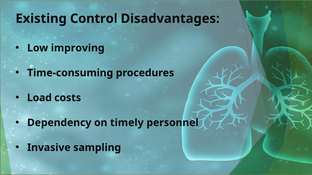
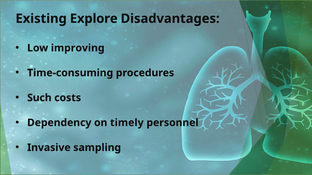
Control: Control -> Explore
Load: Load -> Such
